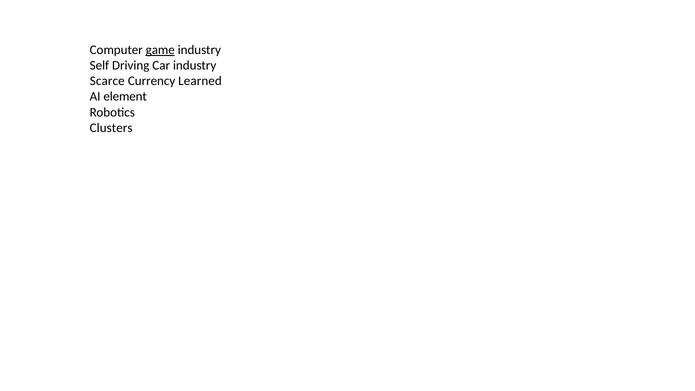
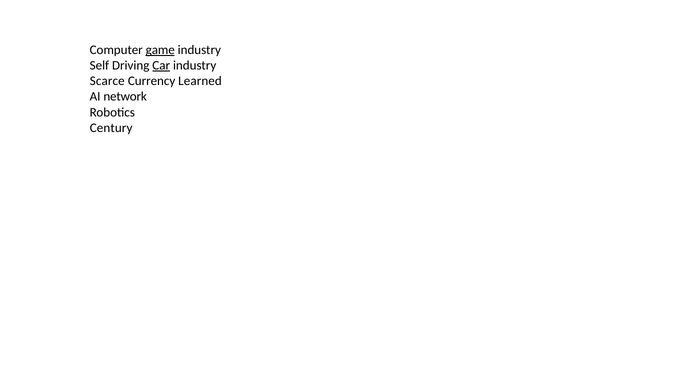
Car underline: none -> present
element: element -> network
Clusters: Clusters -> Century
